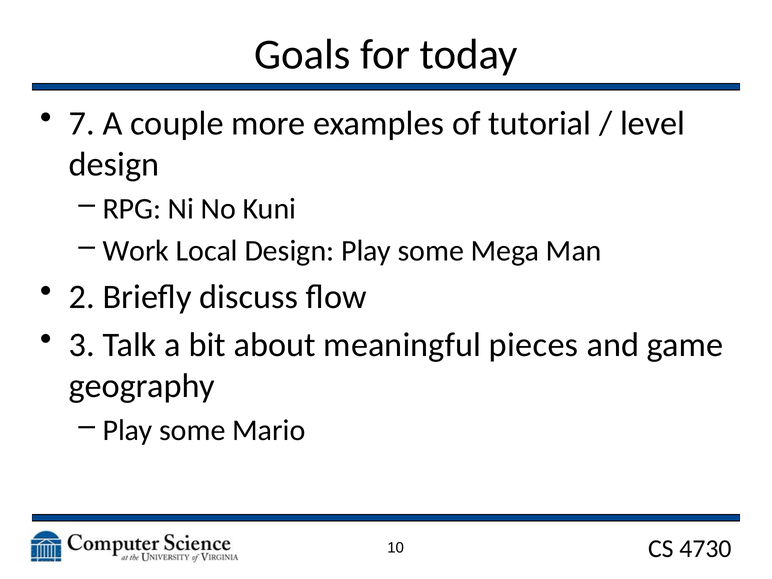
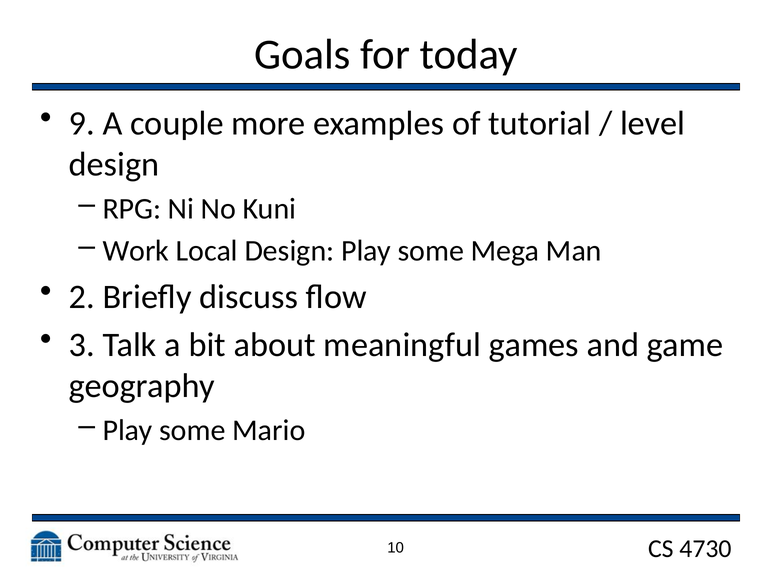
7: 7 -> 9
pieces: pieces -> games
